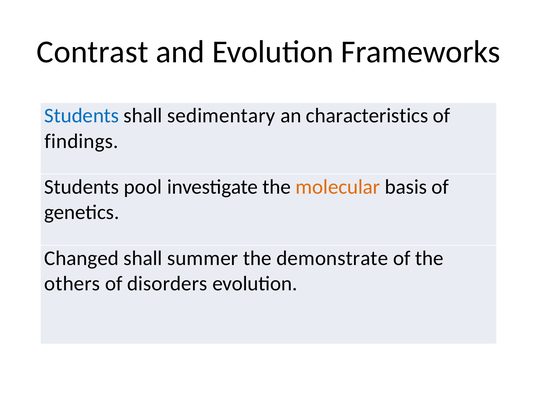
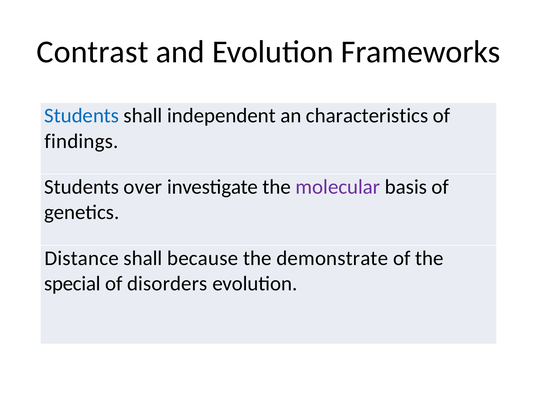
sedimentary: sedimentary -> independent
pool: pool -> over
molecular colour: orange -> purple
Changed: Changed -> Distance
summer: summer -> because
others: others -> special
